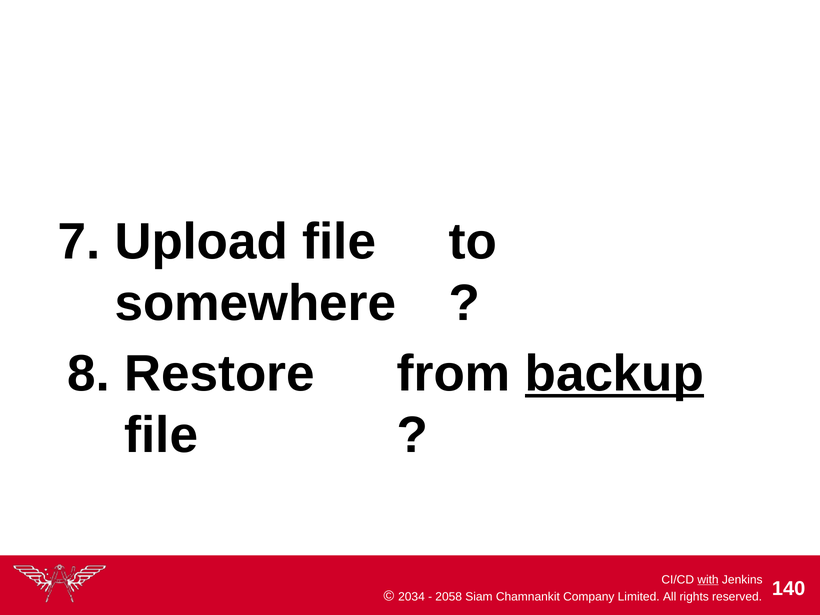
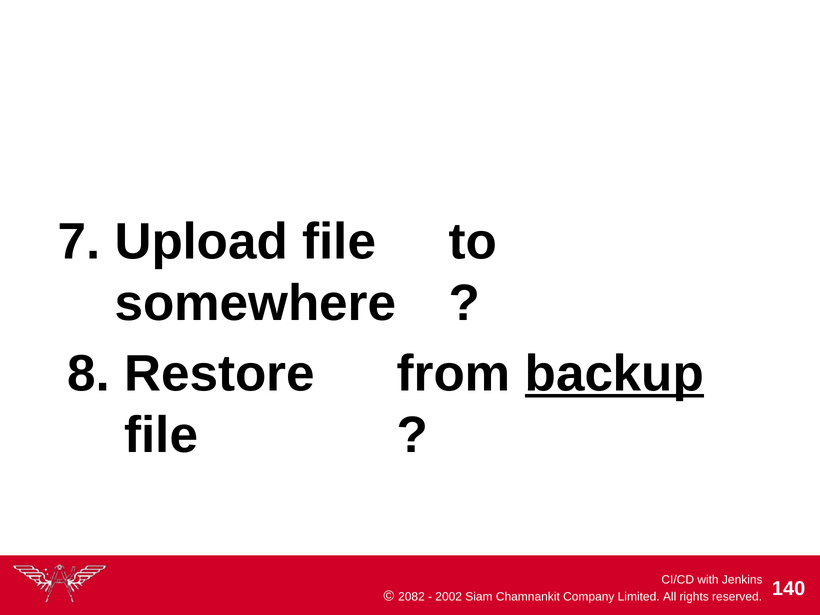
with underline: present -> none
2034: 2034 -> 2082
2058: 2058 -> 2002
